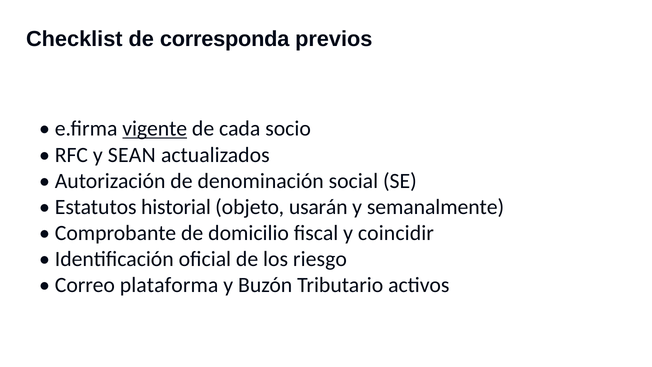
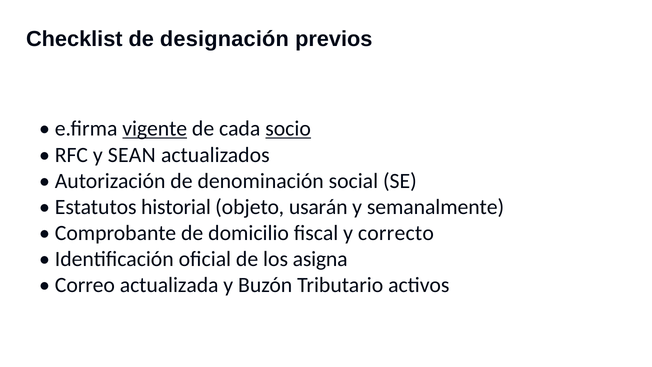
corresponda: corresponda -> designación
socio underline: none -> present
coincidir: coincidir -> correcto
riesgo: riesgo -> asigna
plataforma: plataforma -> actualizada
